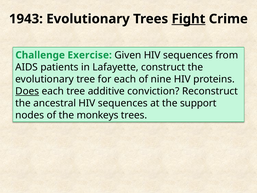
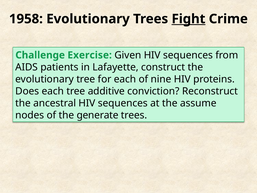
1943: 1943 -> 1958
Does underline: present -> none
support: support -> assume
monkeys: monkeys -> generate
